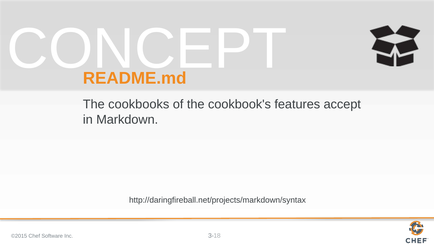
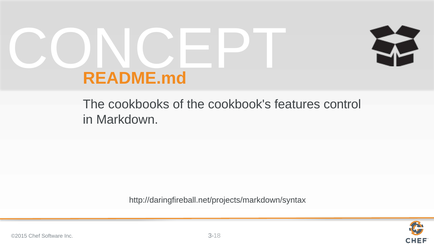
accept: accept -> control
